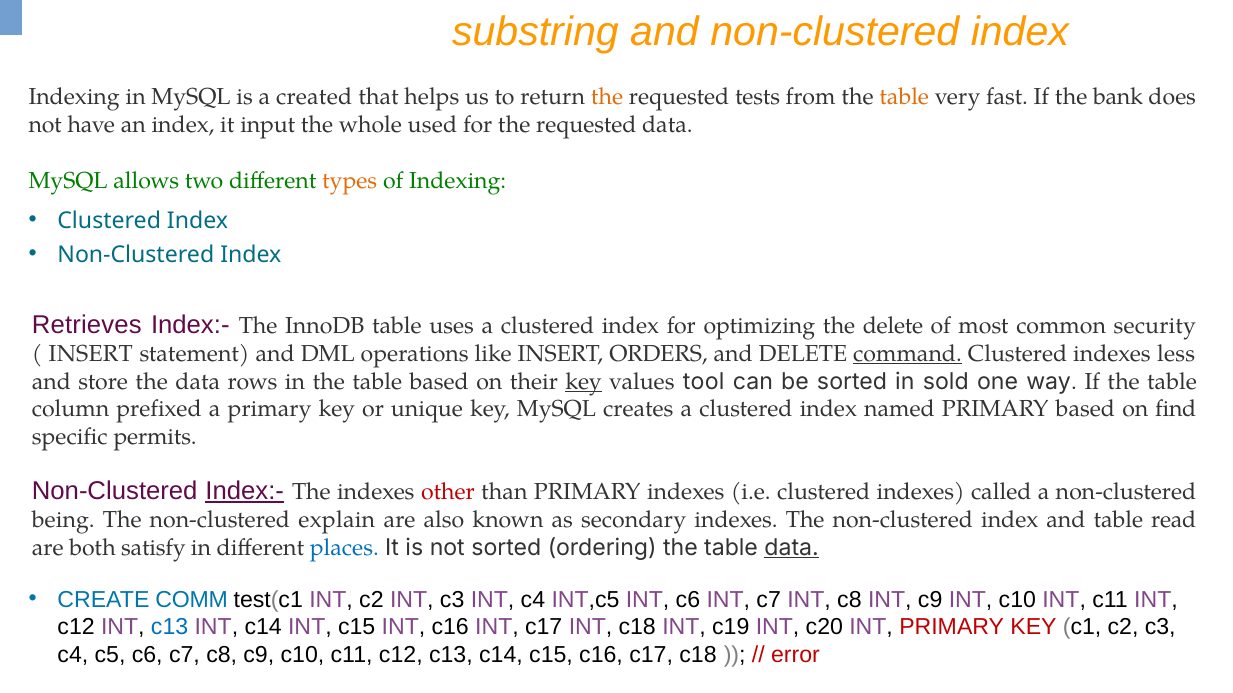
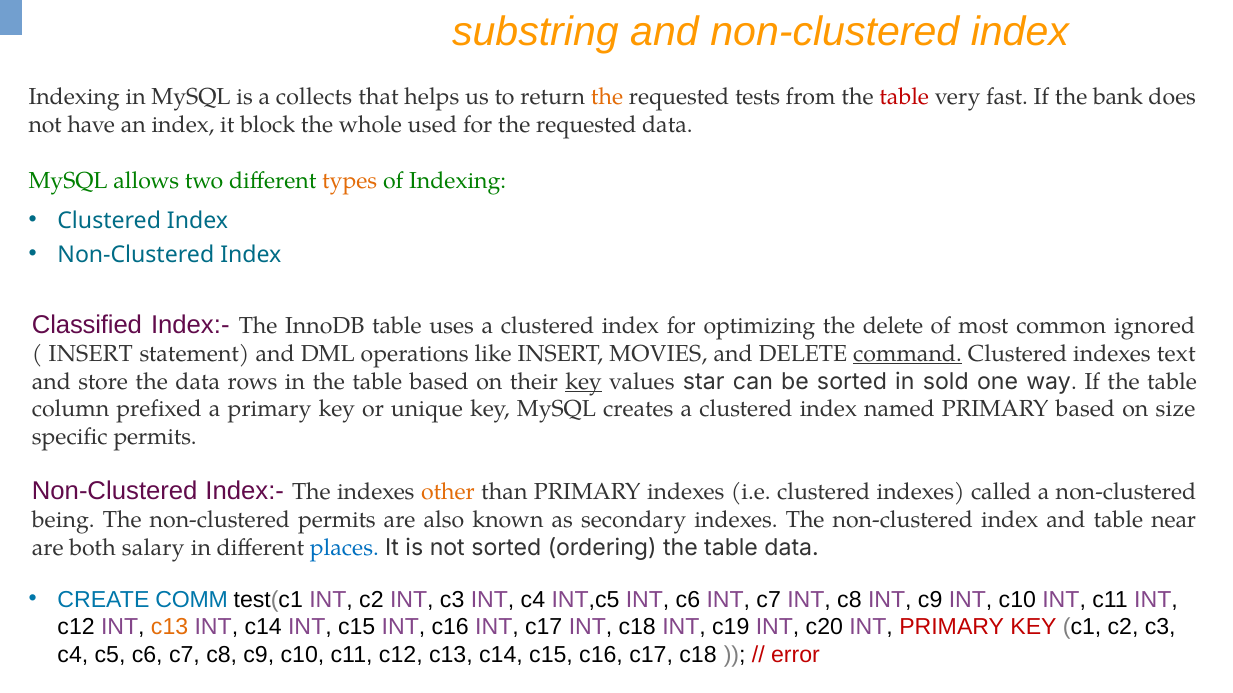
created: created -> collects
table at (904, 97) colour: orange -> red
input: input -> block
Retrieves: Retrieves -> Classified
security: security -> ignored
ORDERS: ORDERS -> MOVIES
less: less -> text
tool: tool -> star
find: find -> size
Index:- at (245, 491) underline: present -> none
other colour: red -> orange
non-clustered explain: explain -> permits
read: read -> near
satisfy: satisfy -> salary
data at (792, 548) underline: present -> none
c13 at (170, 628) colour: blue -> orange
